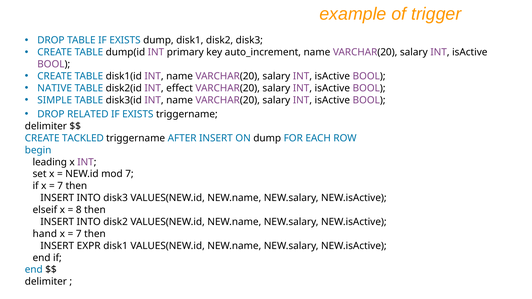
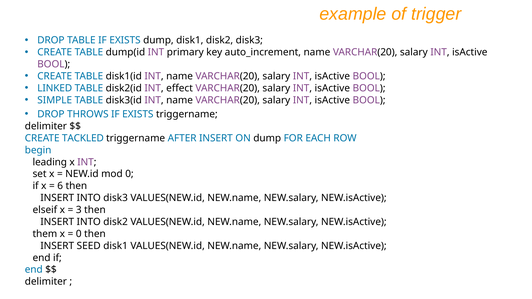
NATIVE: NATIVE -> LINKED
RELATED: RELATED -> THROWS
mod 7: 7 -> 0
7 at (60, 186): 7 -> 6
8: 8 -> 3
hand: hand -> them
7 at (79, 234): 7 -> 0
EXPR: EXPR -> SEED
